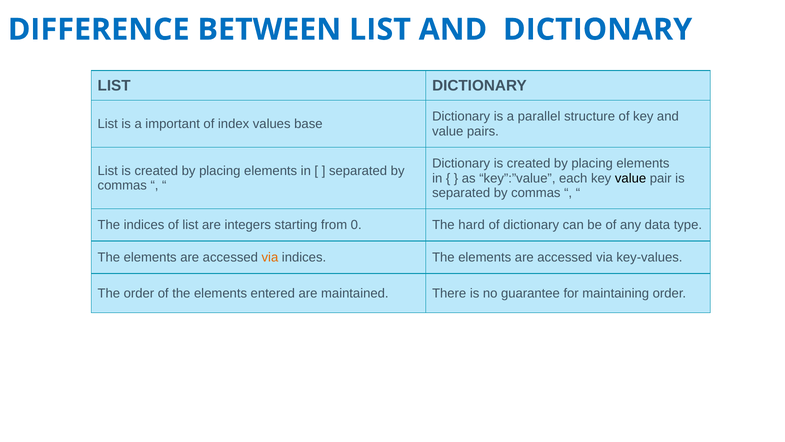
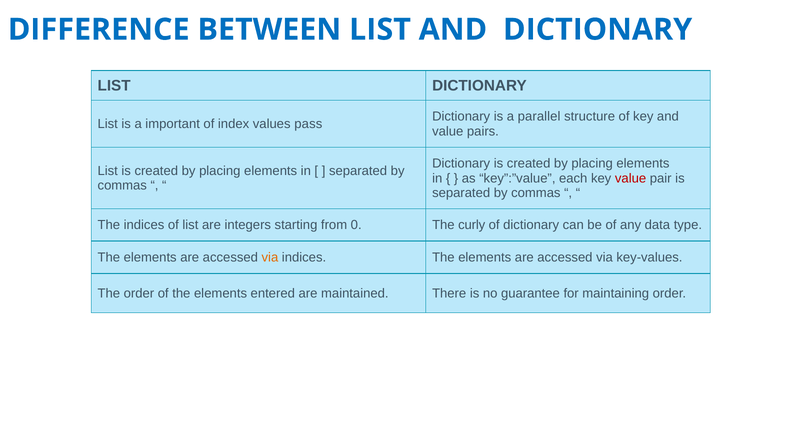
base: base -> pass
value at (631, 178) colour: black -> red
hard: hard -> curly
